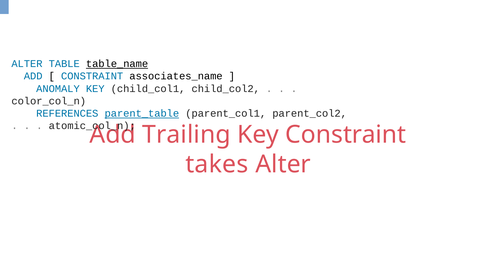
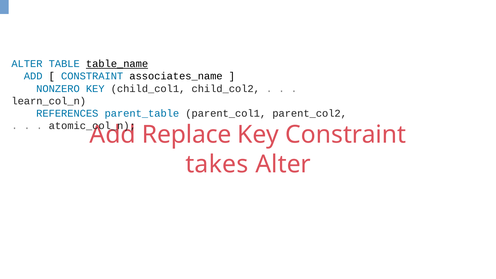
ANOMALY: ANOMALY -> NONZERO
color_col_n: color_col_n -> learn_col_n
parent_table underline: present -> none
Trailing: Trailing -> Replace
